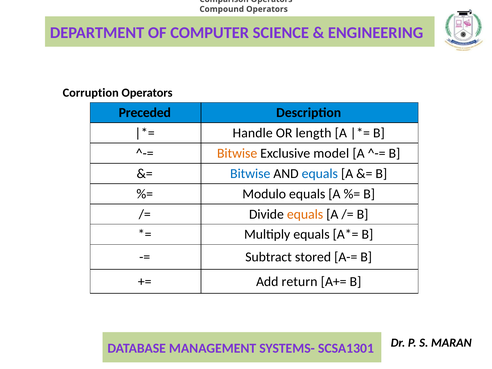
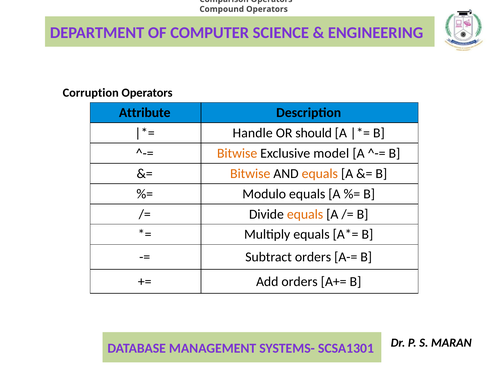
Preceded: Preceded -> Attribute
length: length -> should
Bitwise at (250, 174) colour: blue -> orange
equals at (320, 174) colour: blue -> orange
Subtract stored: stored -> orders
Add return: return -> orders
